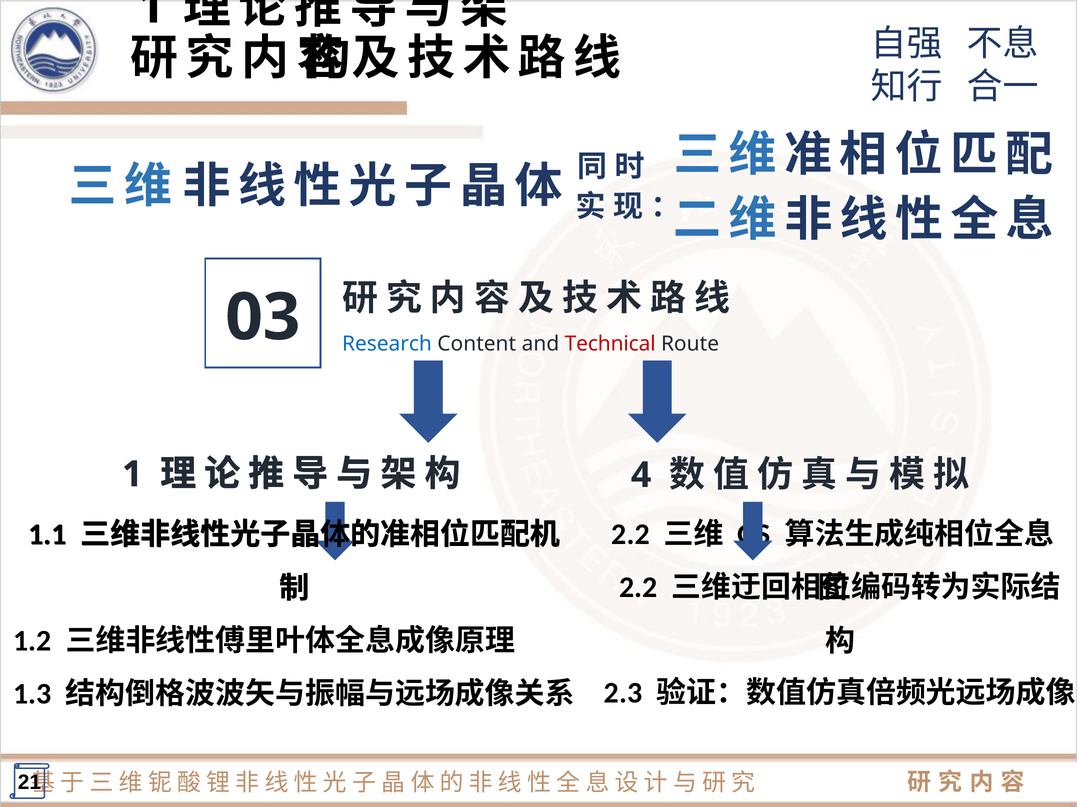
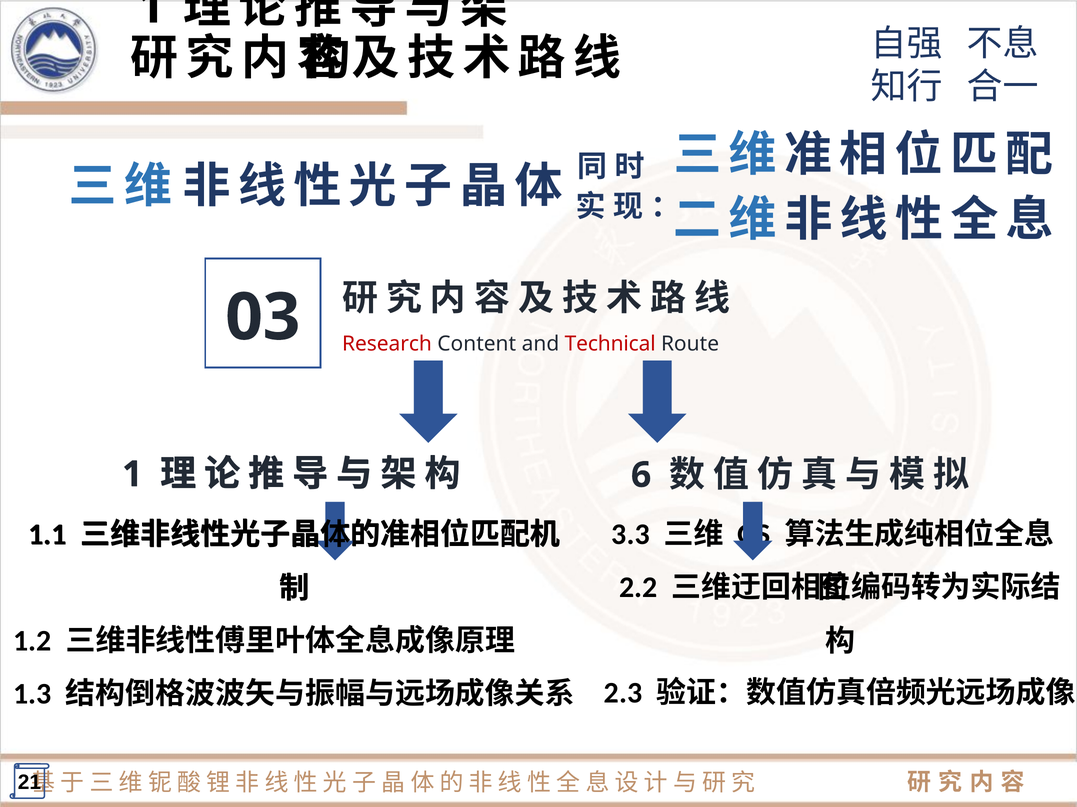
Research colour: blue -> red
4: 4 -> 6
2.2 at (631, 535): 2.2 -> 3.3
